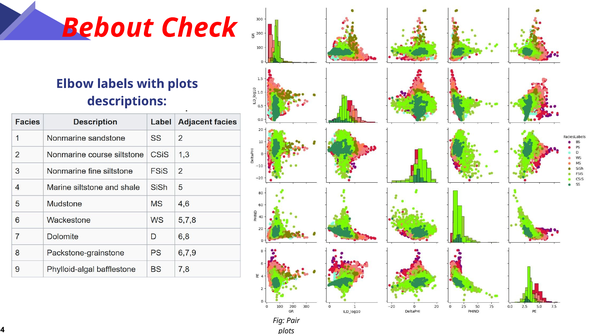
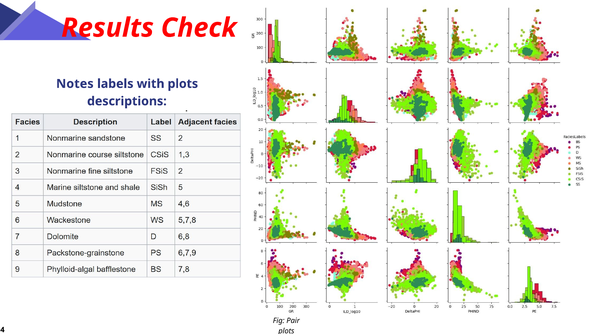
Bebout: Bebout -> Results
Elbow: Elbow -> Notes
